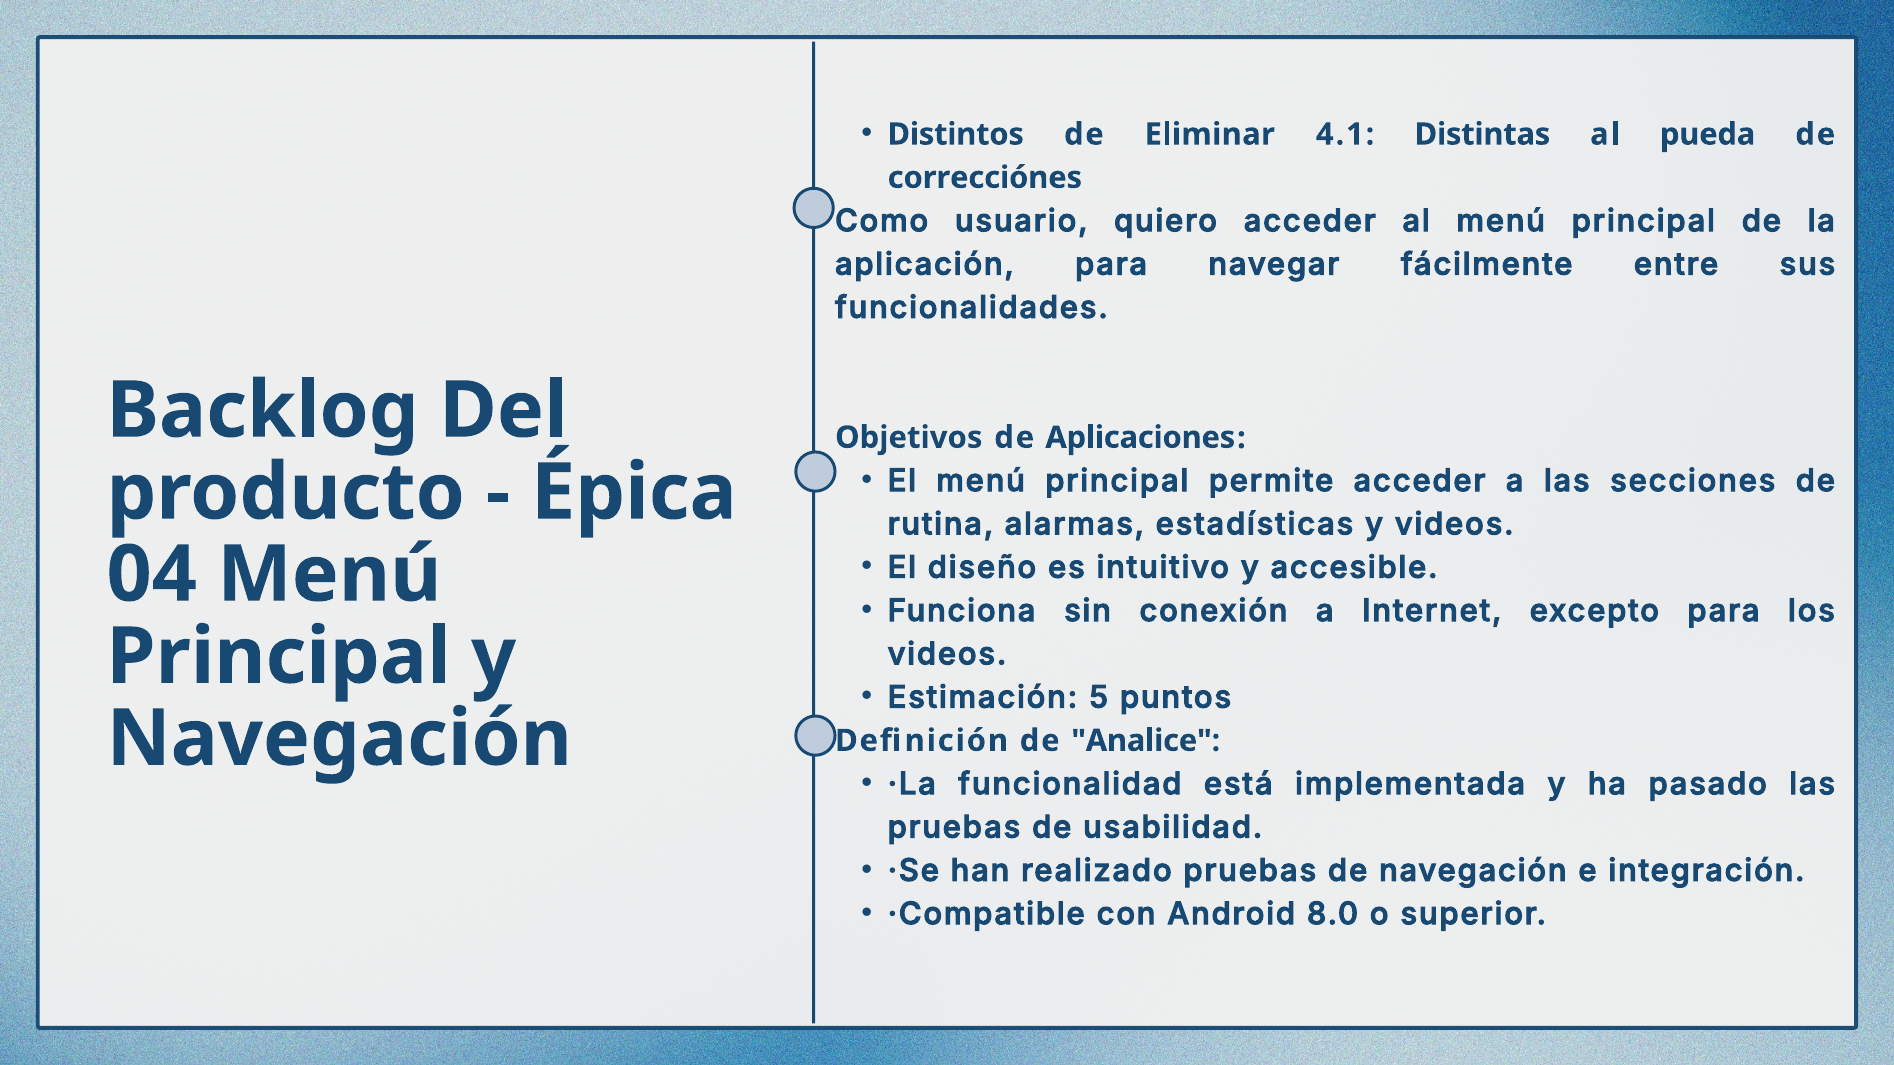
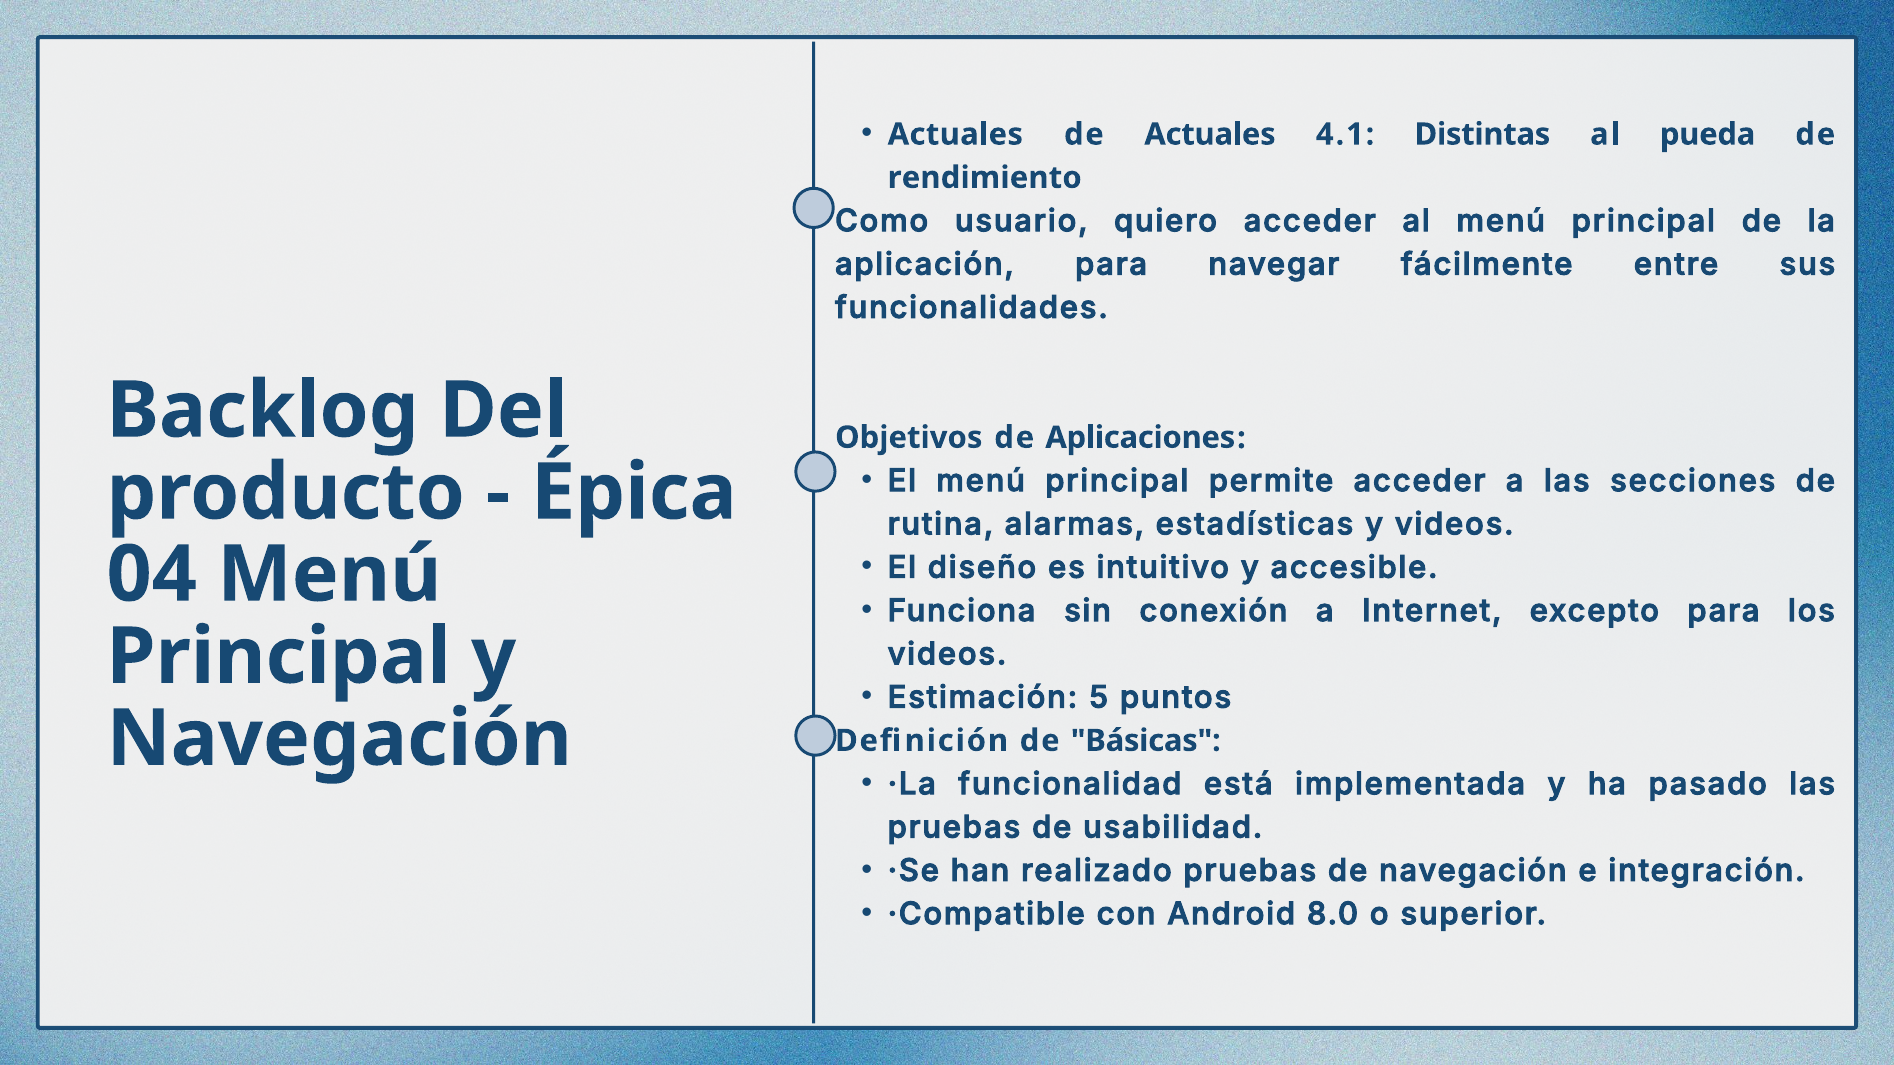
Distintos at (956, 134): Distintos -> Actuales
de Eliminar: Eliminar -> Actuales
correcciónes: correcciónes -> rendimiento
Analice: Analice -> Básicas
